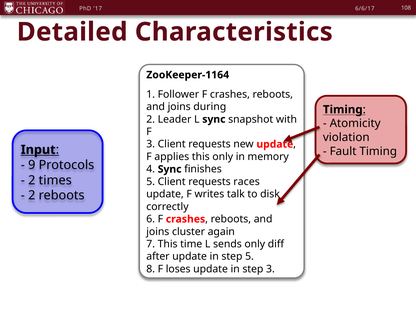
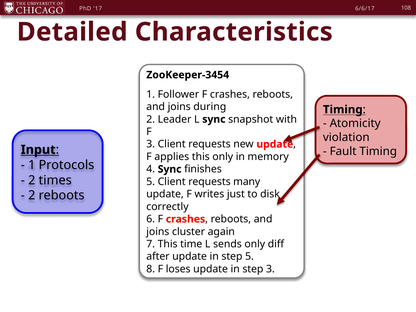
ZooKeeper-1164: ZooKeeper-1164 -> ZooKeeper-3454
9 at (32, 165): 9 -> 1
races: races -> many
talk: talk -> just
